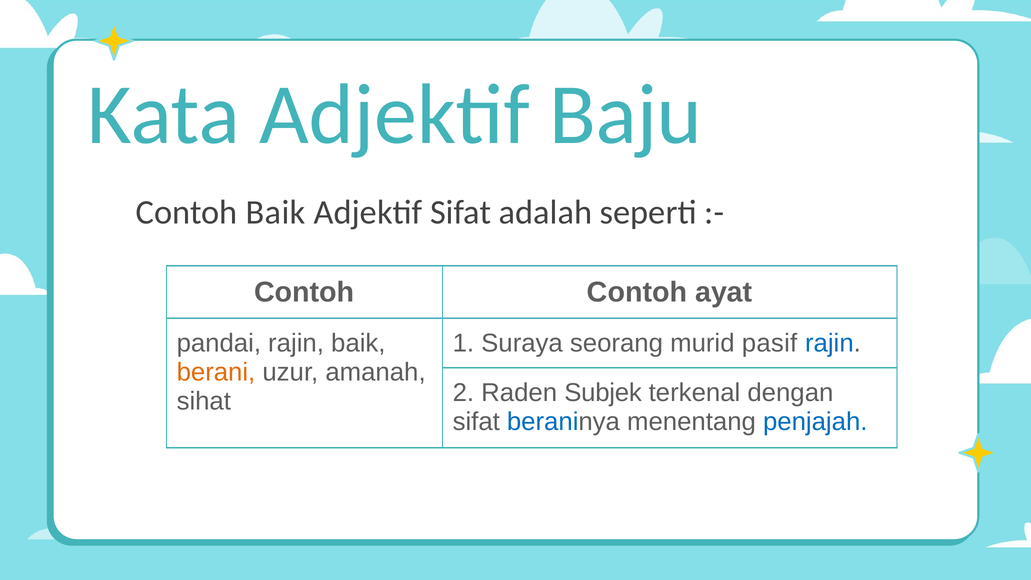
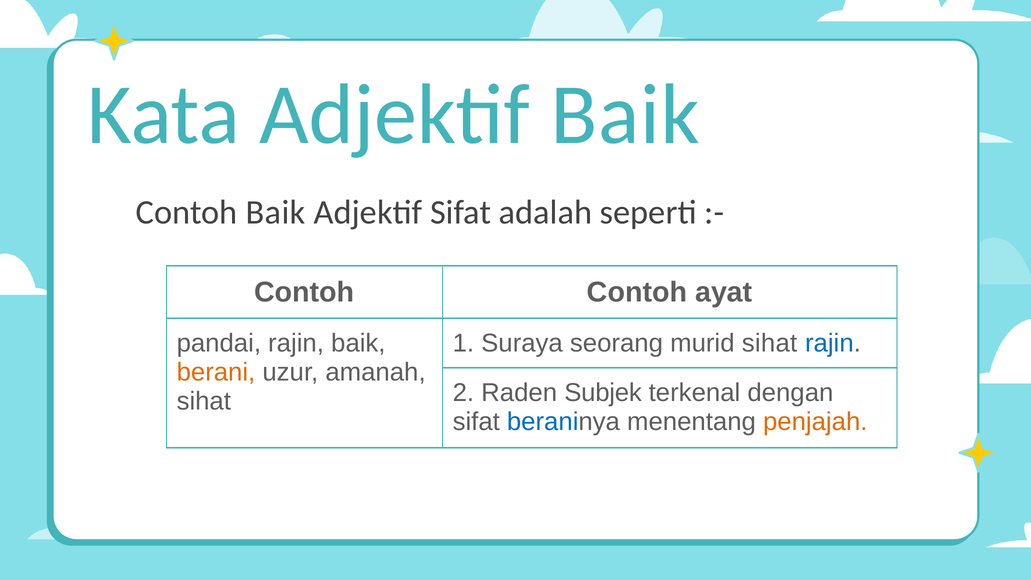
Adjektif Baju: Baju -> Baik
murid pasif: pasif -> sihat
penjajah colour: blue -> orange
